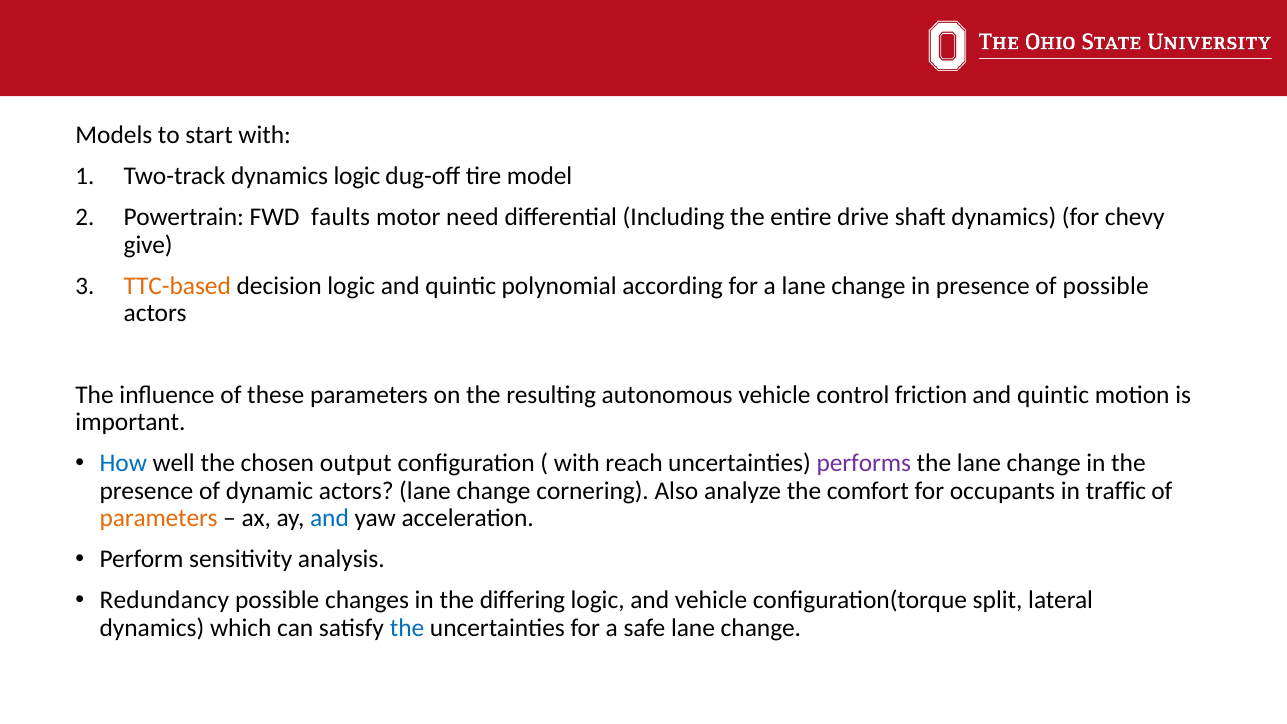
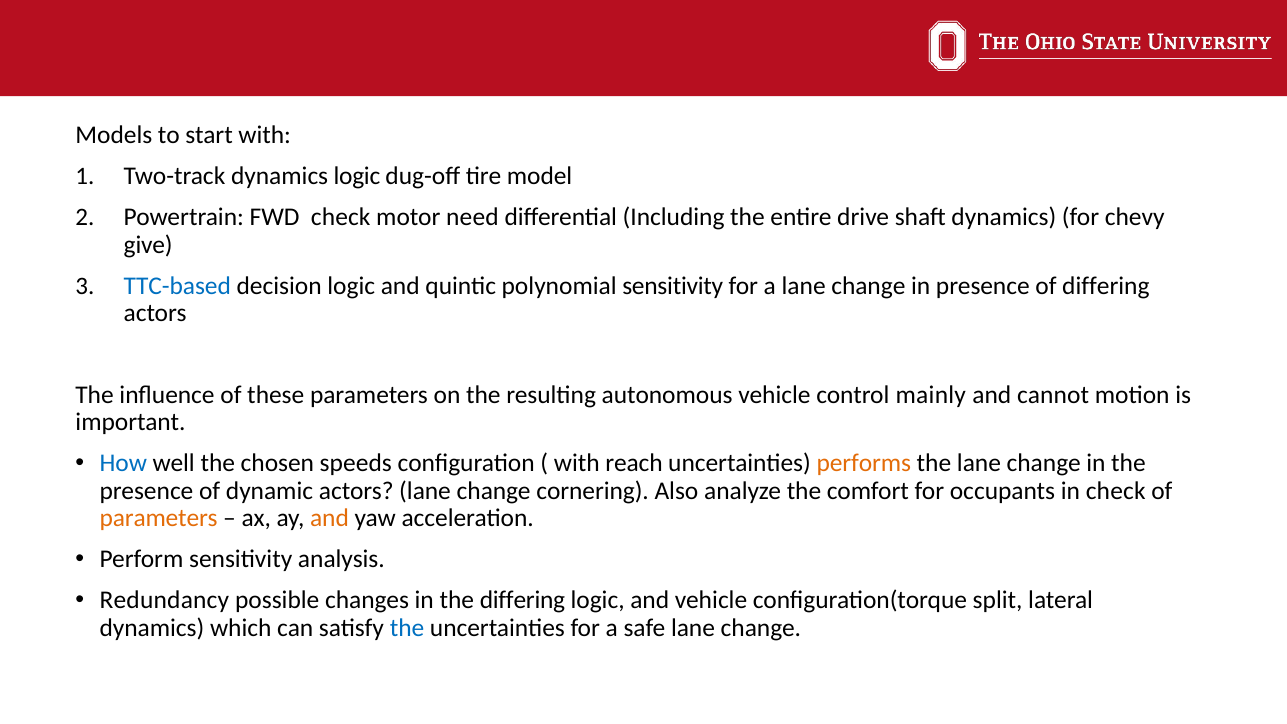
FWD faults: faults -> check
TTC-based colour: orange -> blue
polynomial according: according -> sensitivity
of possible: possible -> differing
friction: friction -> mainly
quintic at (1053, 395): quintic -> cannot
output: output -> speeds
performs colour: purple -> orange
in traffic: traffic -> check
and at (329, 518) colour: blue -> orange
